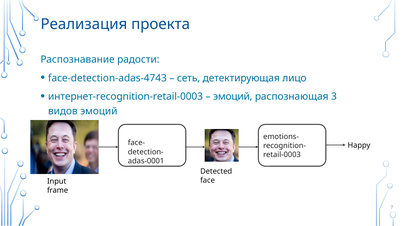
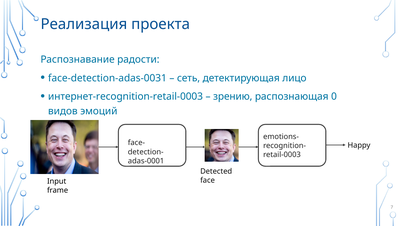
face-detection-adas-4743: face-detection-adas-4743 -> face-detection-adas-0031
эмоций at (233, 96): эмоций -> зрению
3: 3 -> 0
